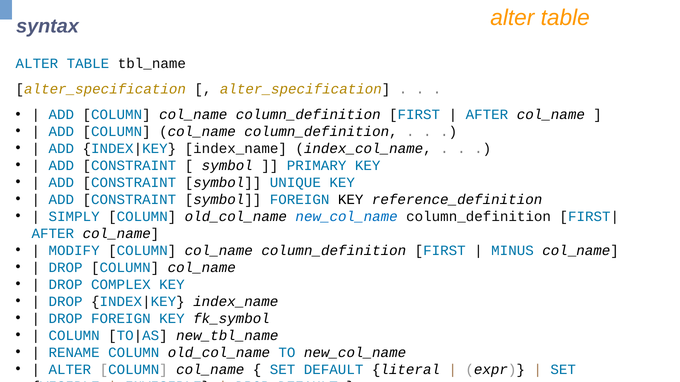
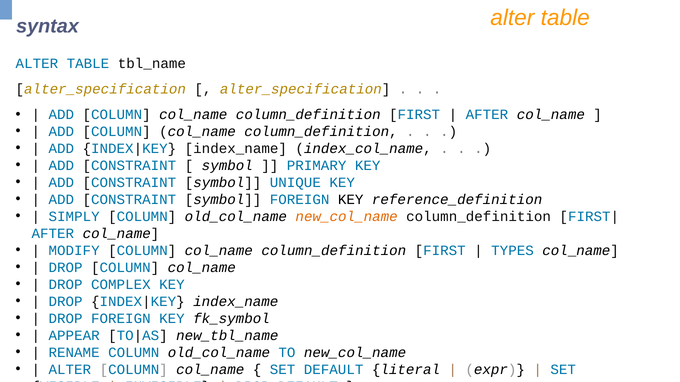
new_col_name at (347, 217) colour: blue -> orange
MINUS: MINUS -> TYPES
COLUMN at (74, 336): COLUMN -> APPEAR
